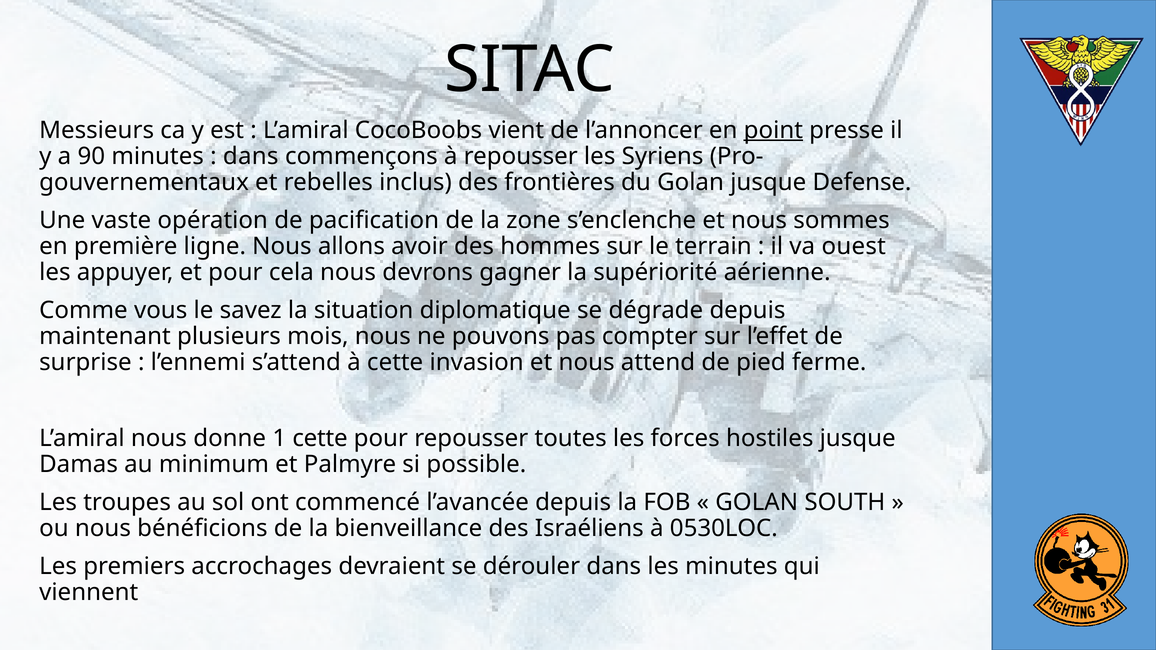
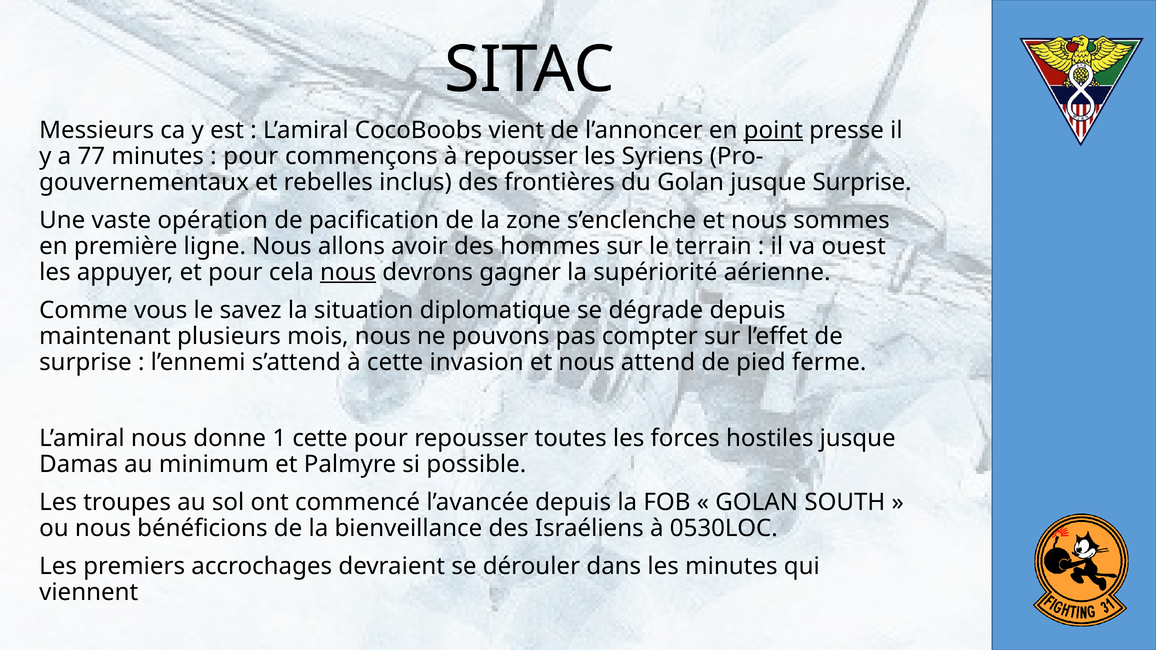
90: 90 -> 77
dans at (251, 156): dans -> pour
jusque Defense: Defense -> Surprise
nous at (348, 272) underline: none -> present
